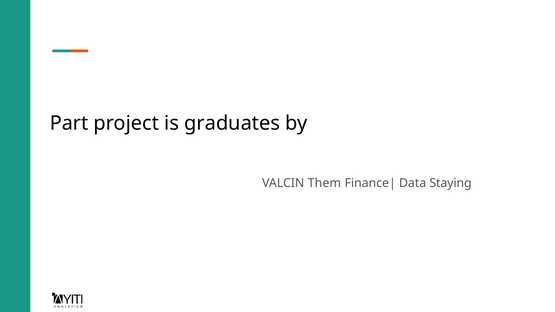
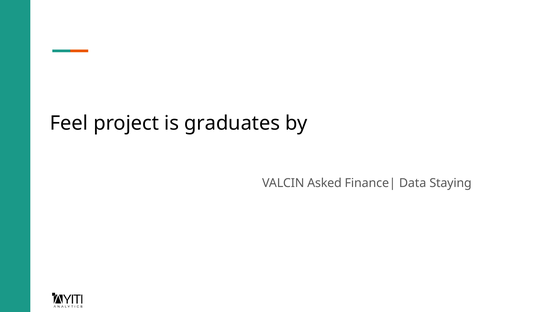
Part: Part -> Feel
Them: Them -> Asked
